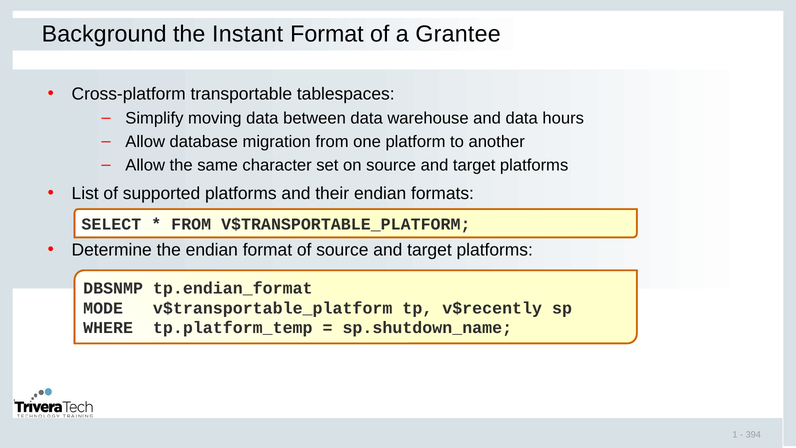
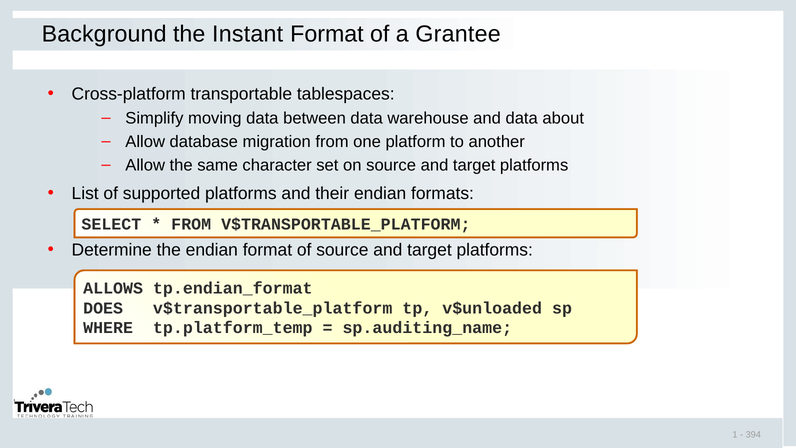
hours: hours -> about
DBSNMP: DBSNMP -> ALLOWS
MODE: MODE -> DOES
v$recently: v$recently -> v$unloaded
sp.shutdown_name: sp.shutdown_name -> sp.auditing_name
